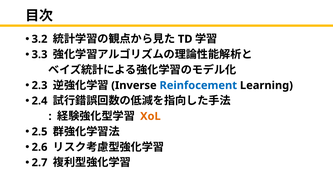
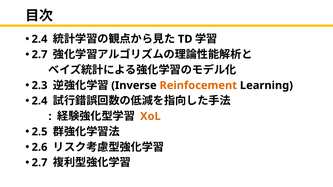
3.2 at (40, 39): 3.2 -> 2.4
3.3 at (40, 55): 3.3 -> 2.7
Reinfocement colour: blue -> orange
